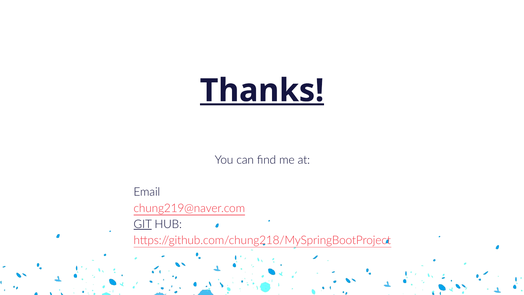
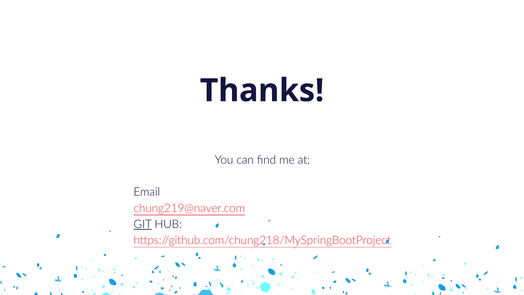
Thanks underline: present -> none
